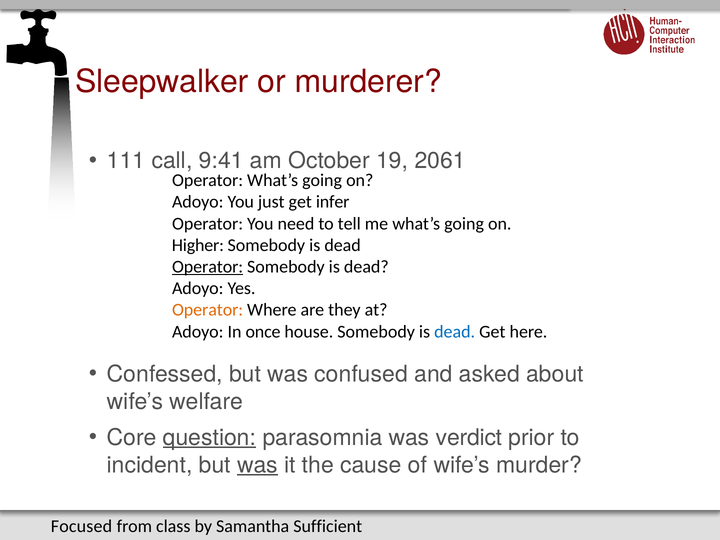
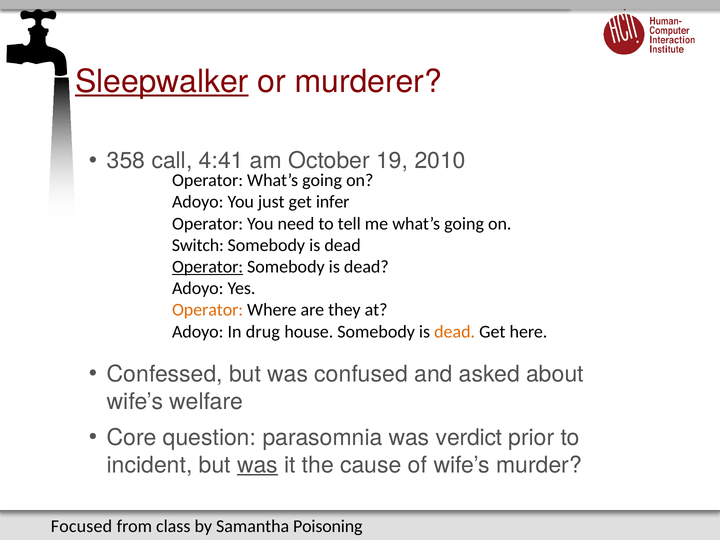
Sleepwalker underline: none -> present
111: 111 -> 358
9:41: 9:41 -> 4:41
2061: 2061 -> 2010
Higher: Higher -> Switch
once: once -> drug
dead at (455, 332) colour: blue -> orange
question underline: present -> none
Sufficient: Sufficient -> Poisoning
